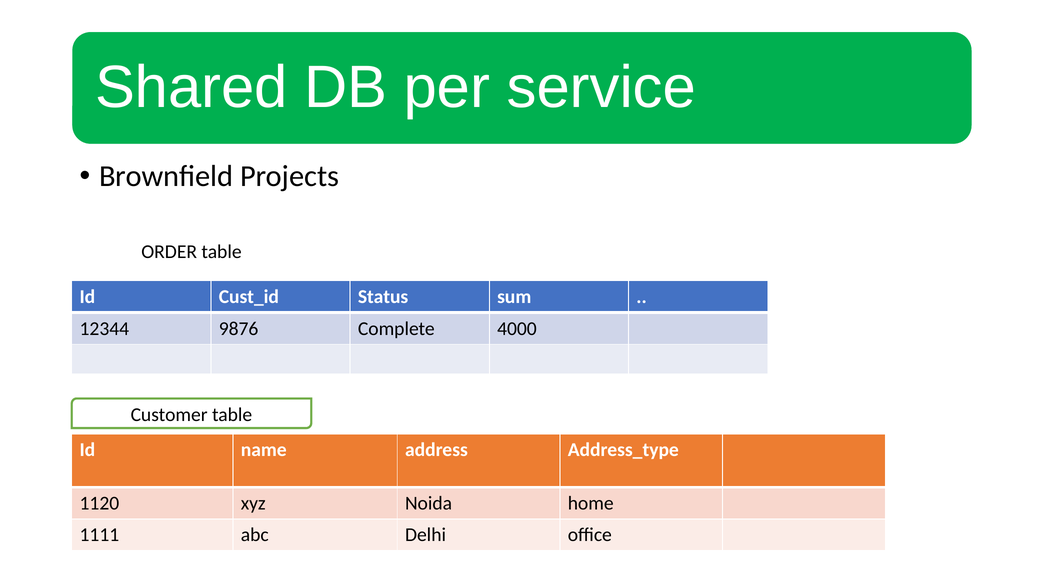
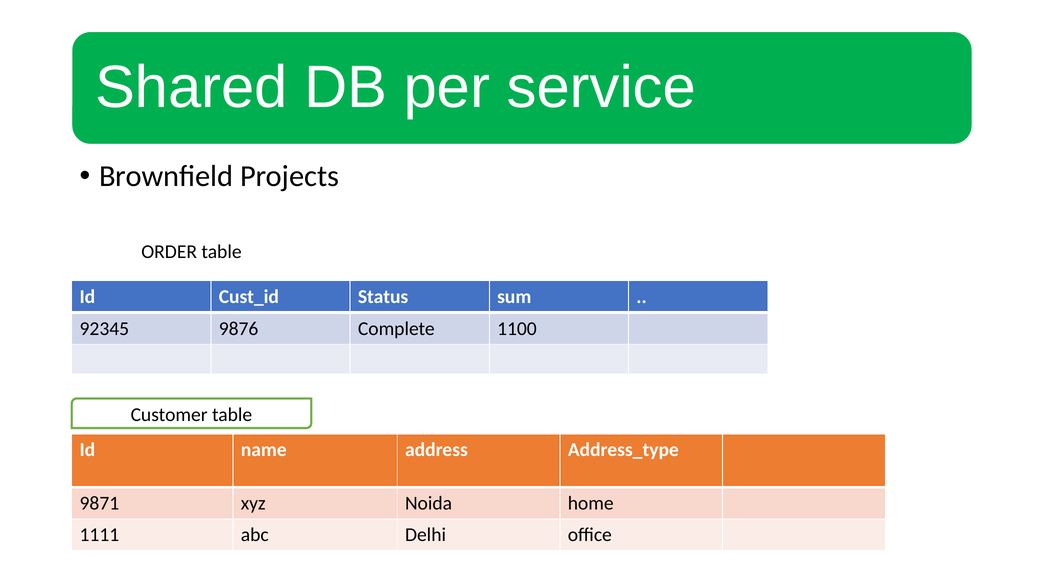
12344: 12344 -> 92345
4000: 4000 -> 1100
1120: 1120 -> 9871
